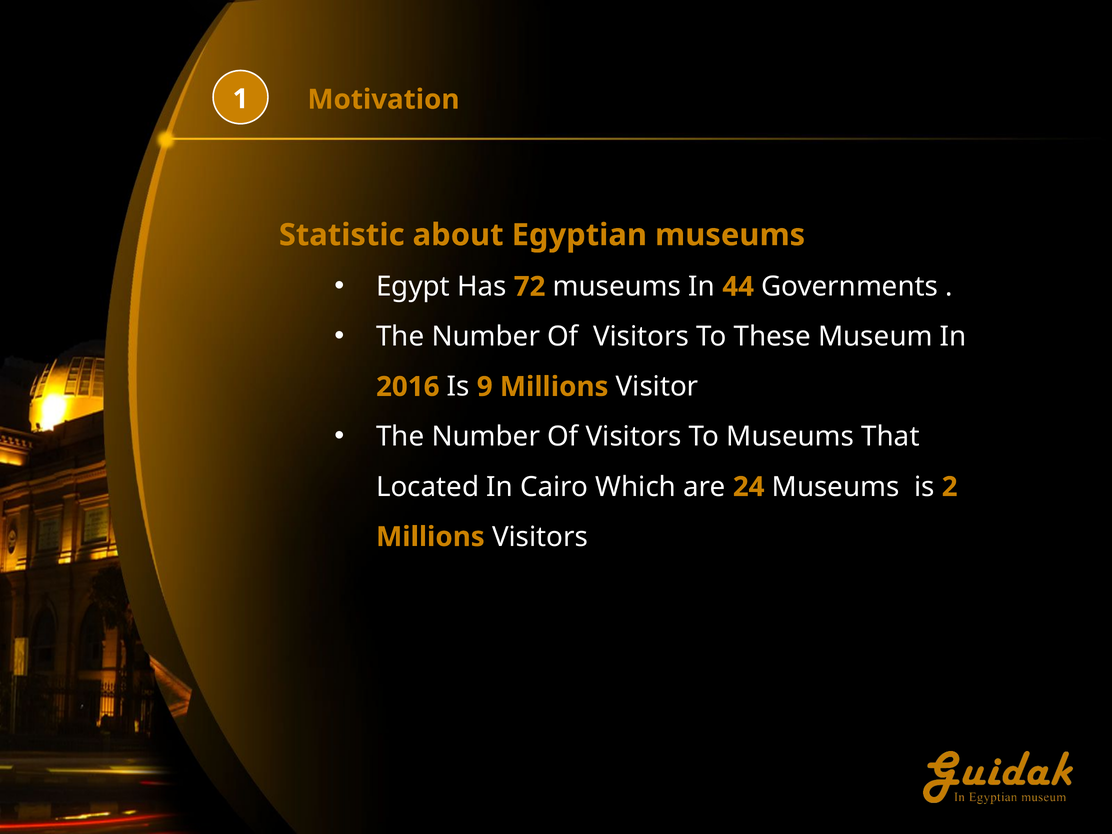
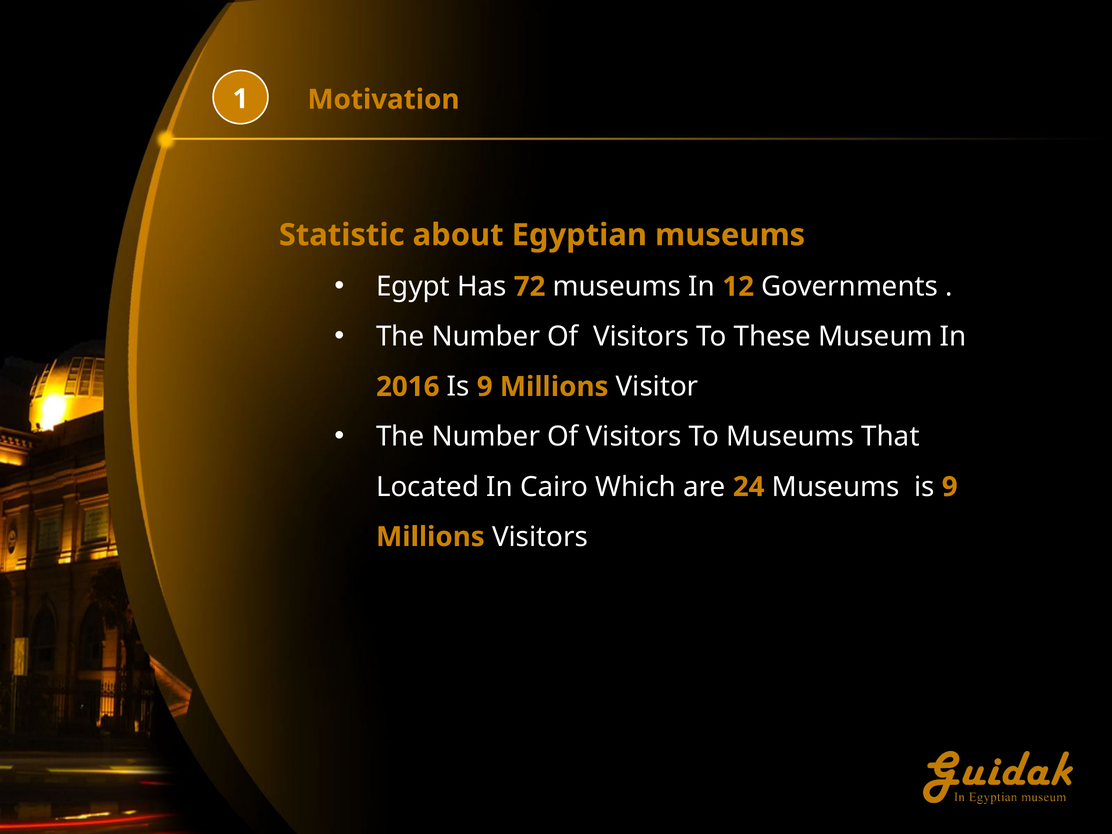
44: 44 -> 12
Museums is 2: 2 -> 9
